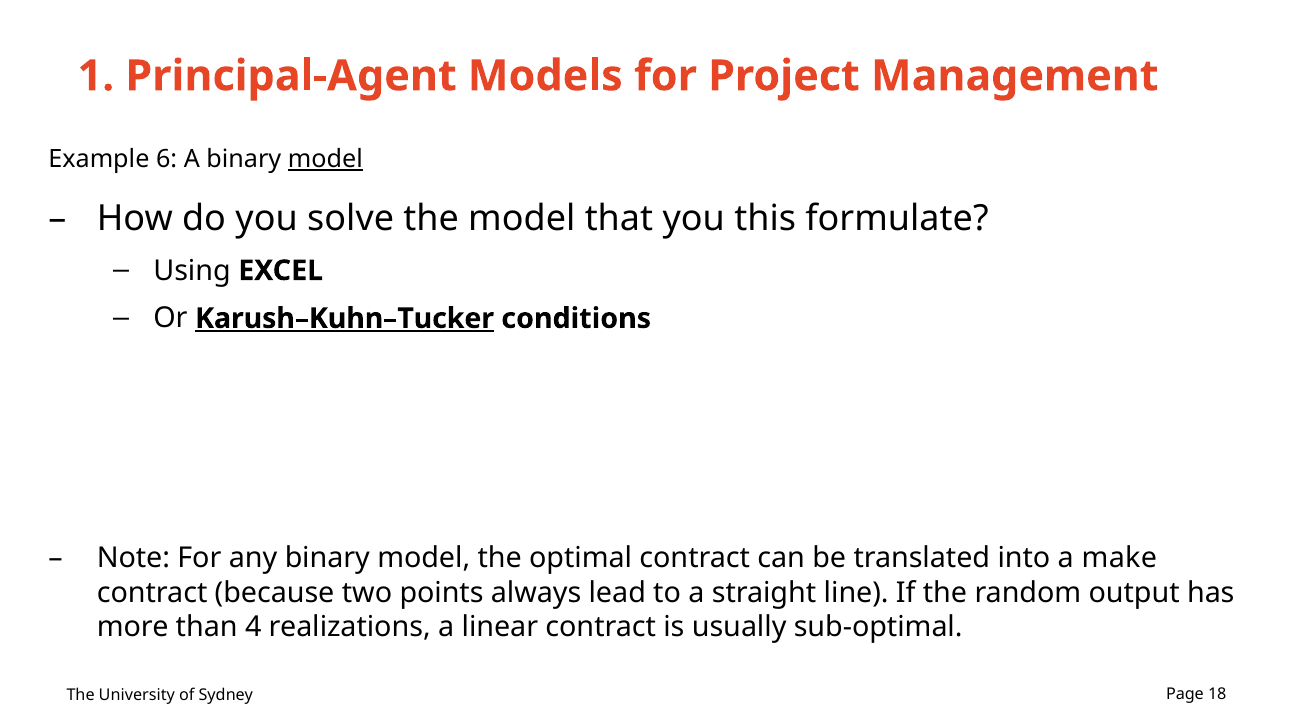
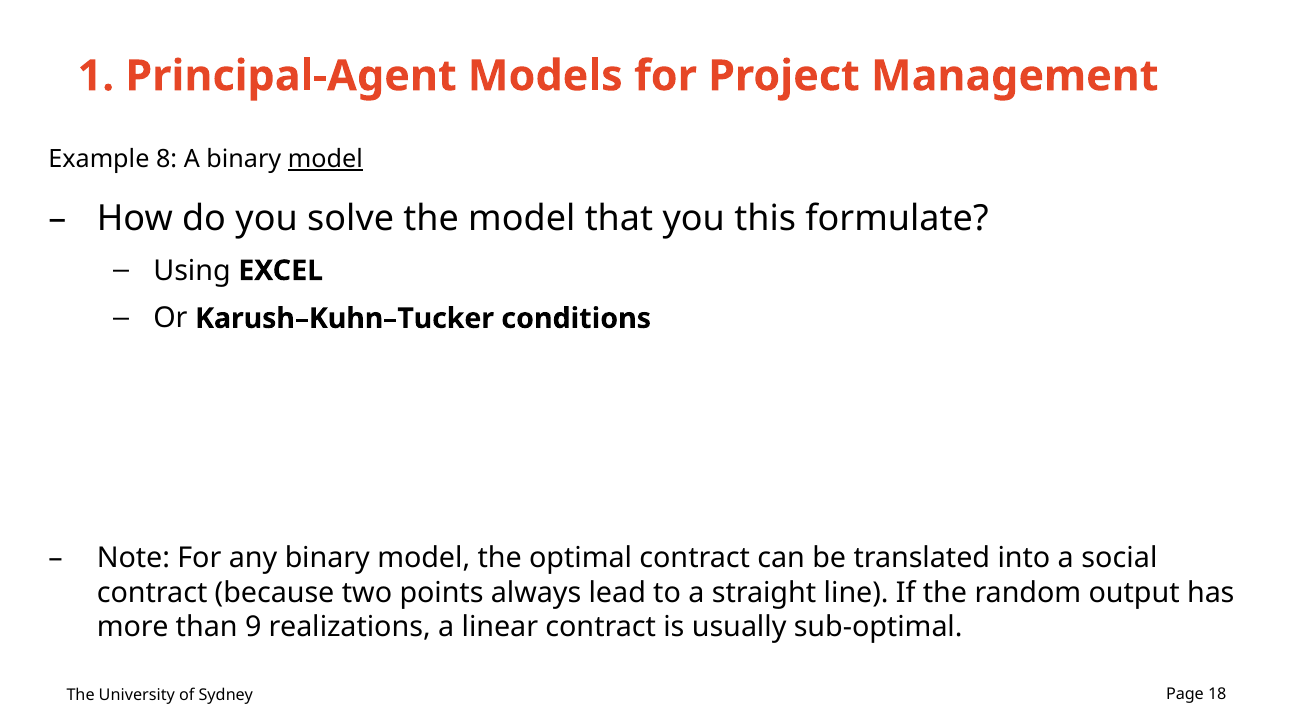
6: 6 -> 8
Karush–Kuhn–Tucker underline: present -> none
make: make -> social
4: 4 -> 9
